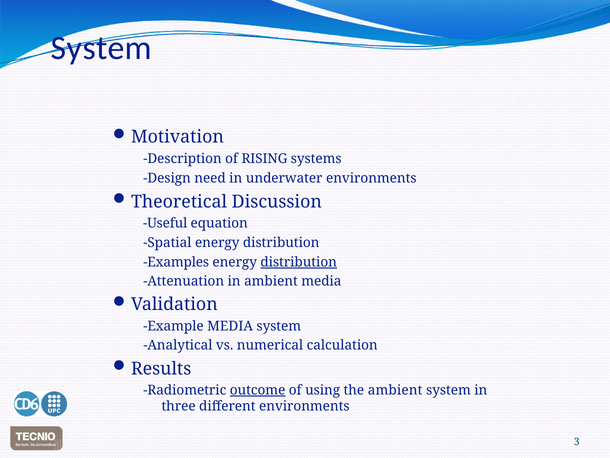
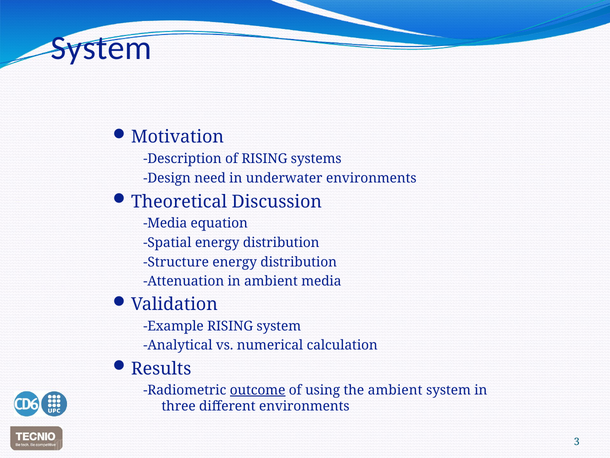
Useful at (165, 223): Useful -> Media
Examples: Examples -> Structure
distribution at (299, 262) underline: present -> none
Example MEDIA: MEDIA -> RISING
